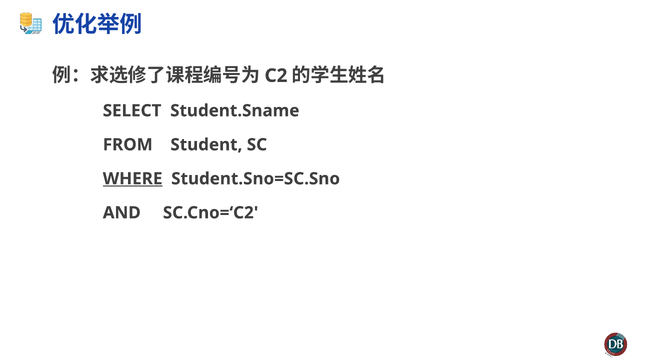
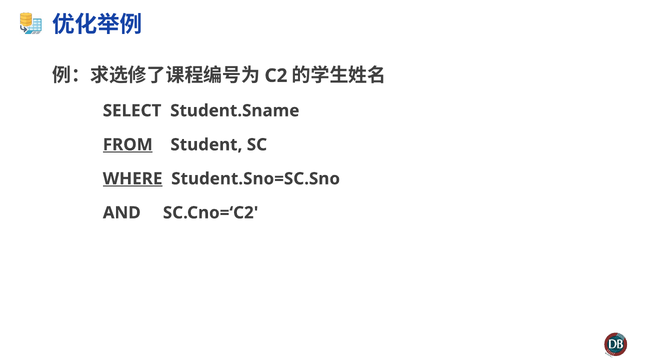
FROM underline: none -> present
